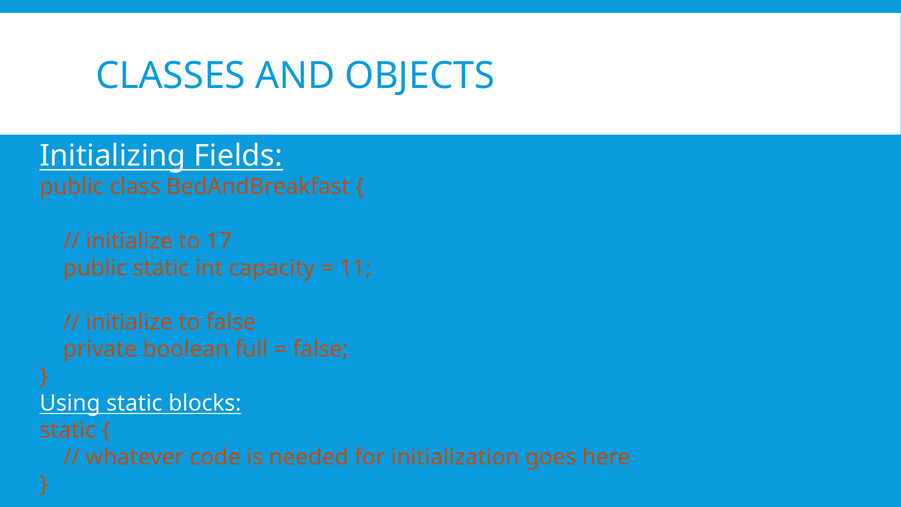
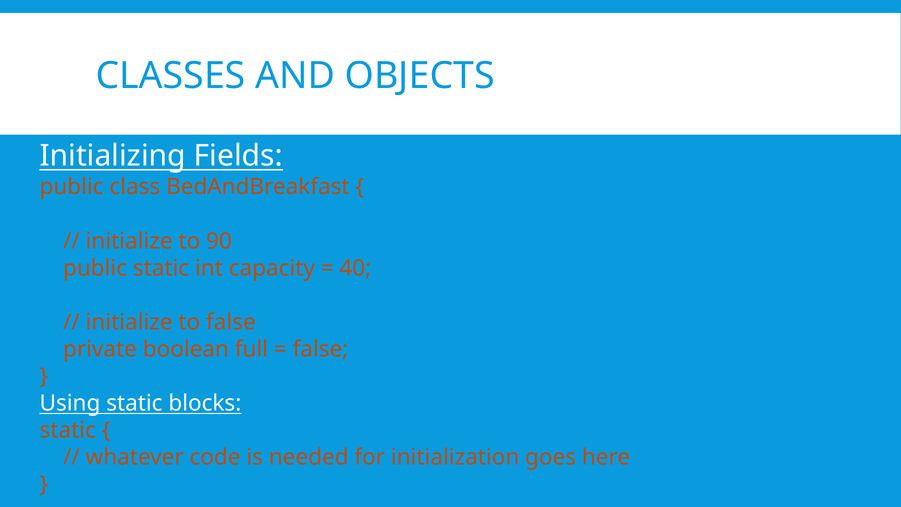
17: 17 -> 90
11: 11 -> 40
